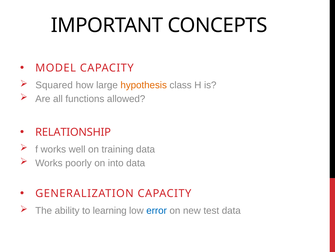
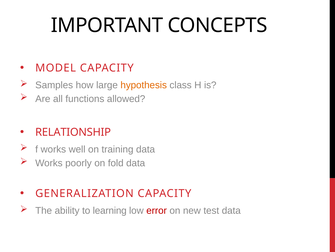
Squared: Squared -> Samples
into: into -> fold
error colour: blue -> red
